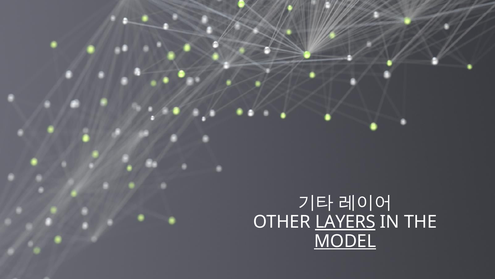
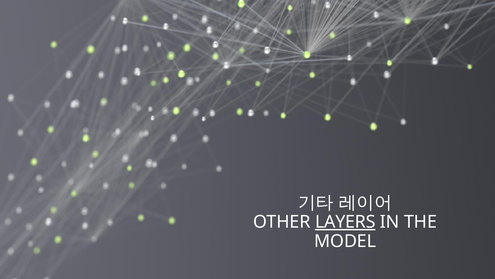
MODEL underline: present -> none
